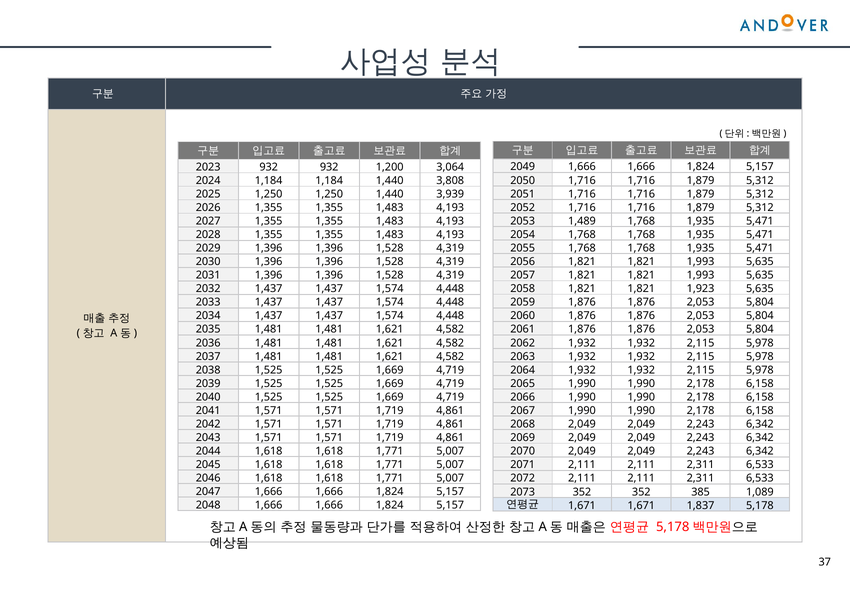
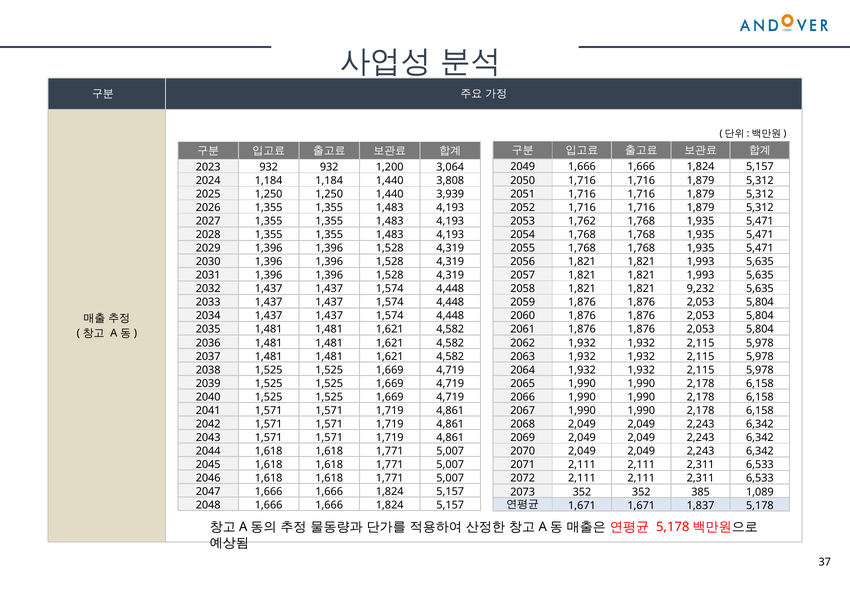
1,489: 1,489 -> 1,762
1,923: 1,923 -> 9,232
